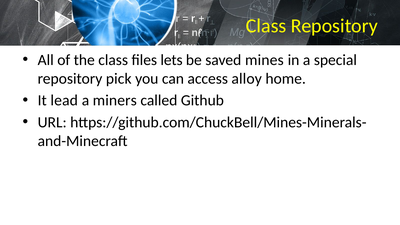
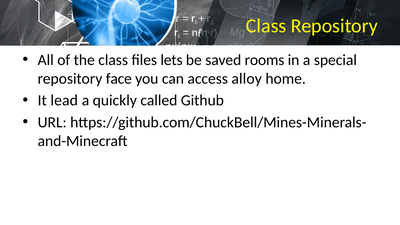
mines: mines -> rooms
pick: pick -> face
miners: miners -> quickly
